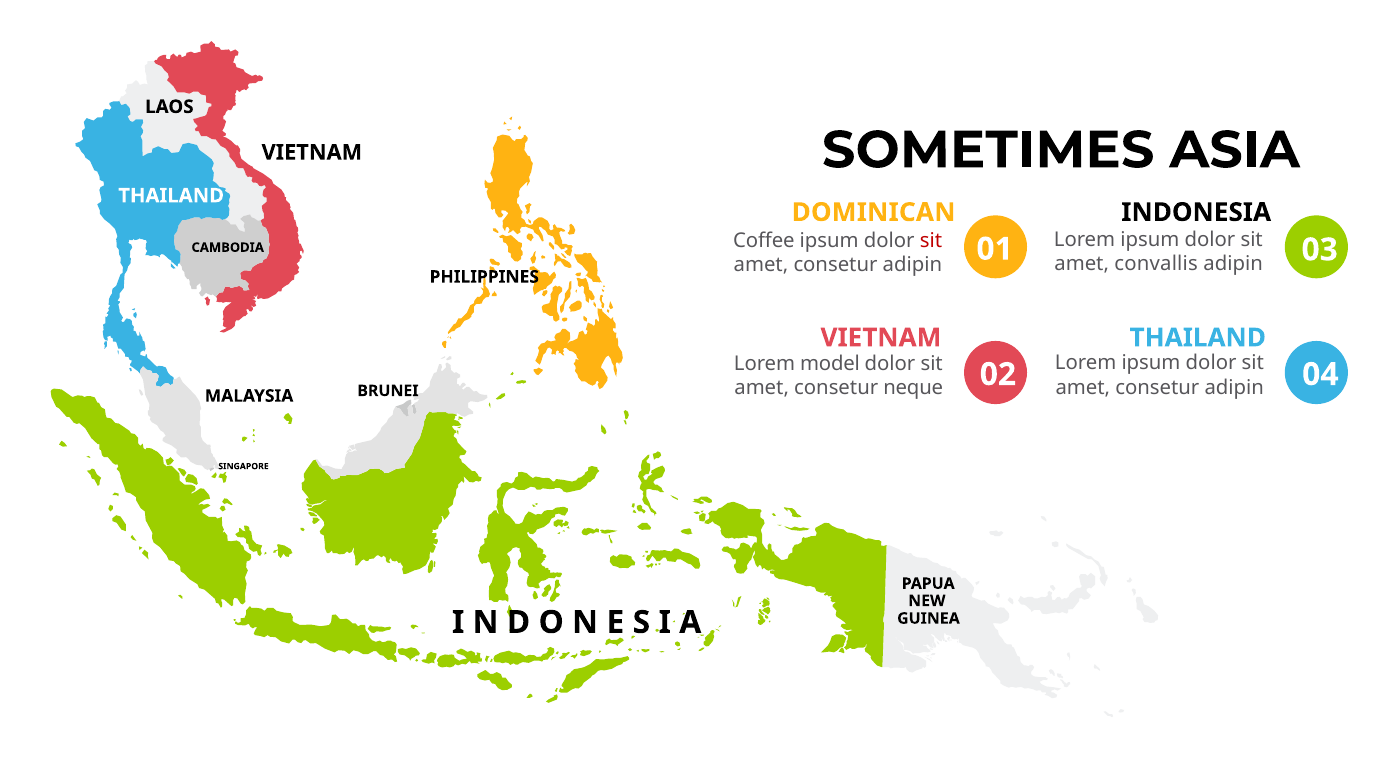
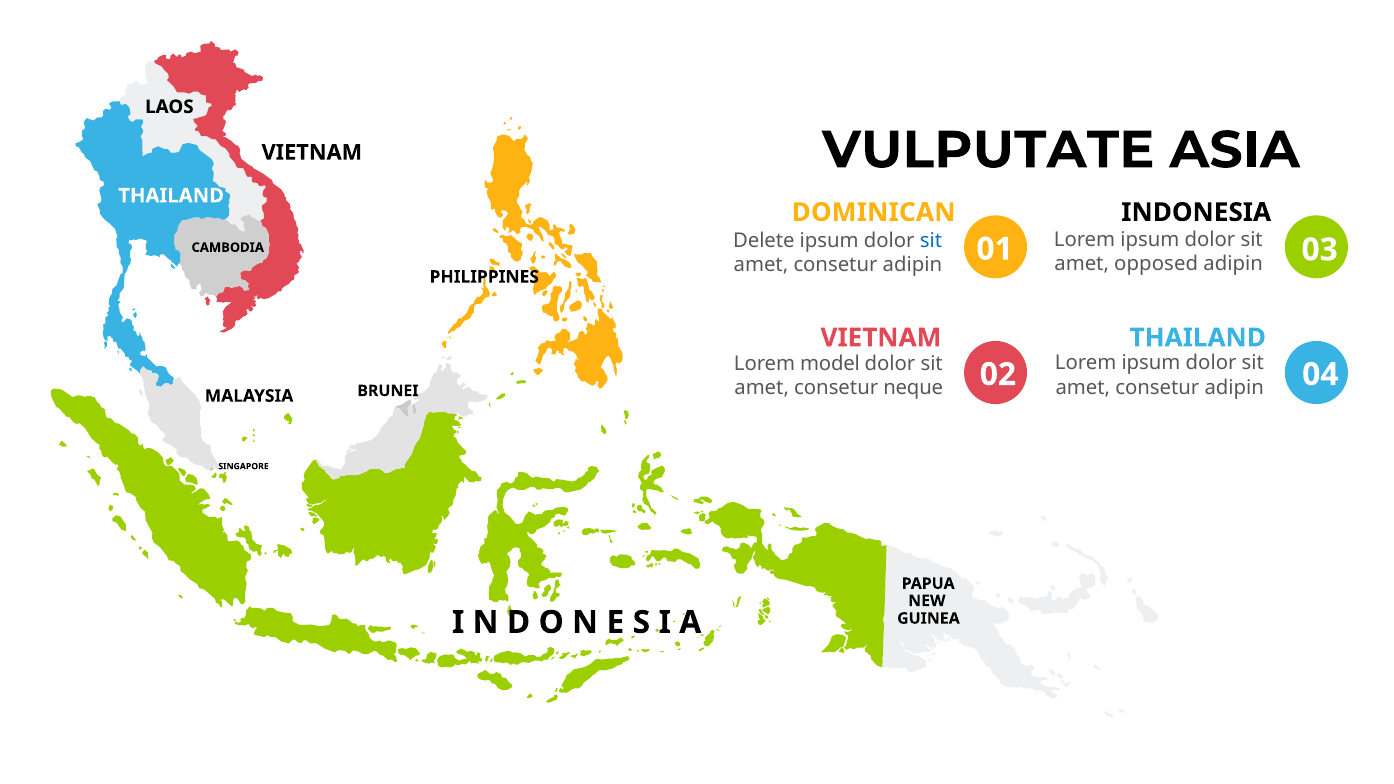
SOMETIMES: SOMETIMES -> VULPUTATE
Coffee: Coffee -> Delete
sit at (931, 240) colour: red -> blue
convallis: convallis -> opposed
